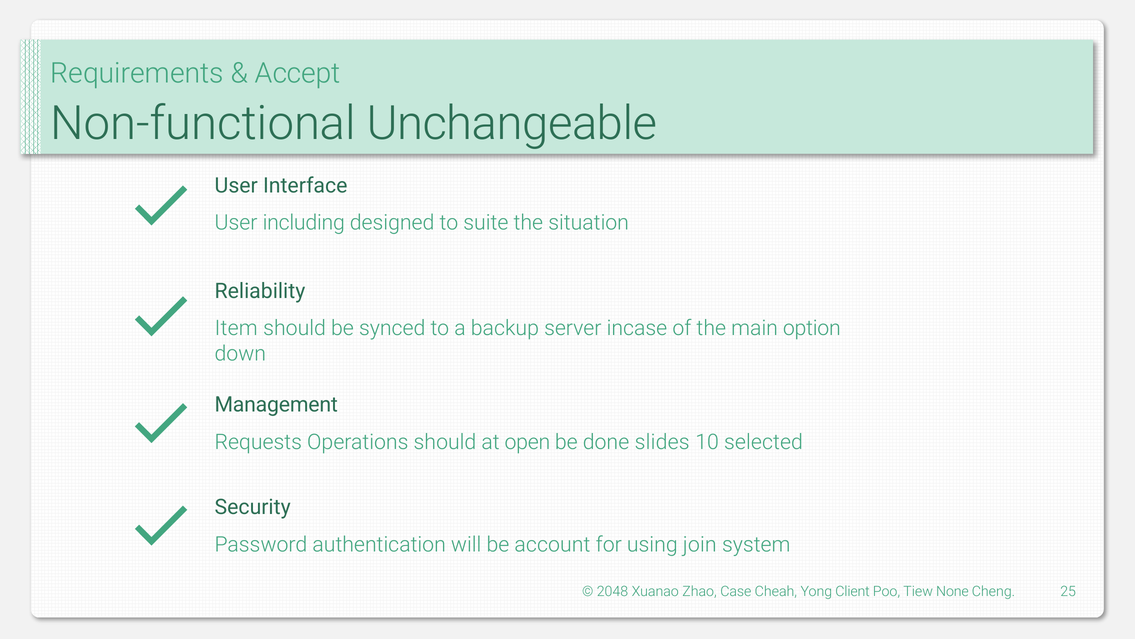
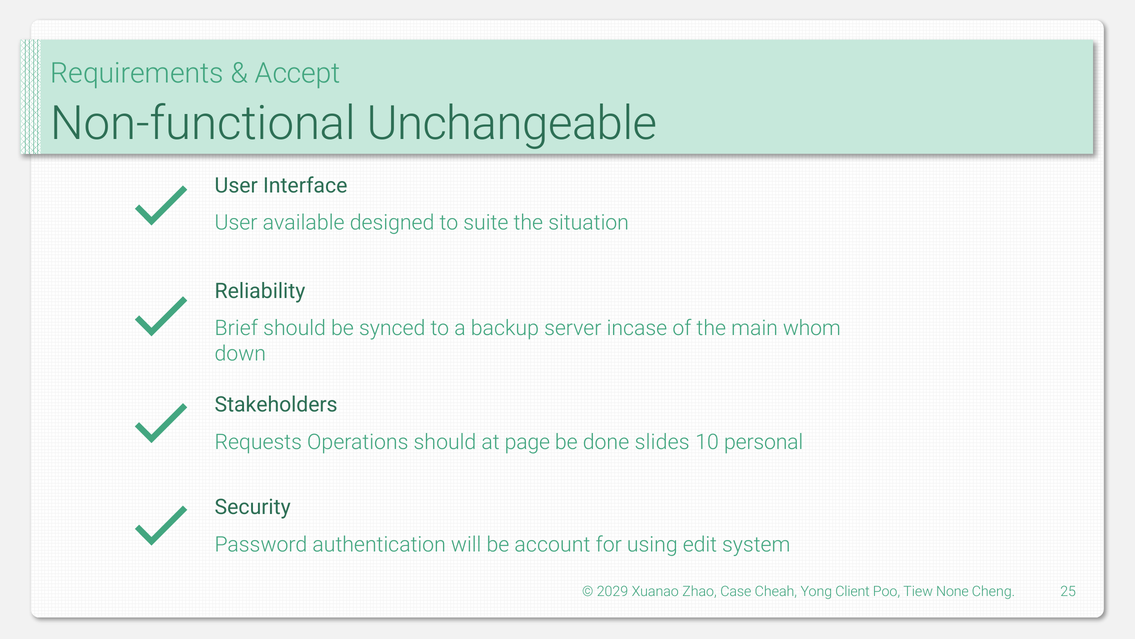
including: including -> available
Item: Item -> Brief
option: option -> whom
Management: Management -> Stakeholders
open: open -> page
selected: selected -> personal
join: join -> edit
2048: 2048 -> 2029
